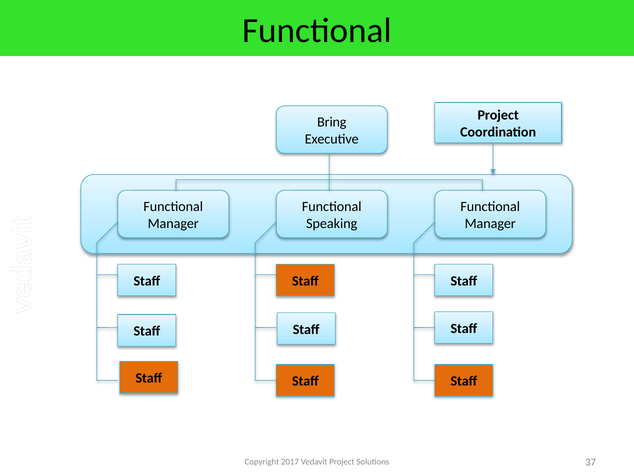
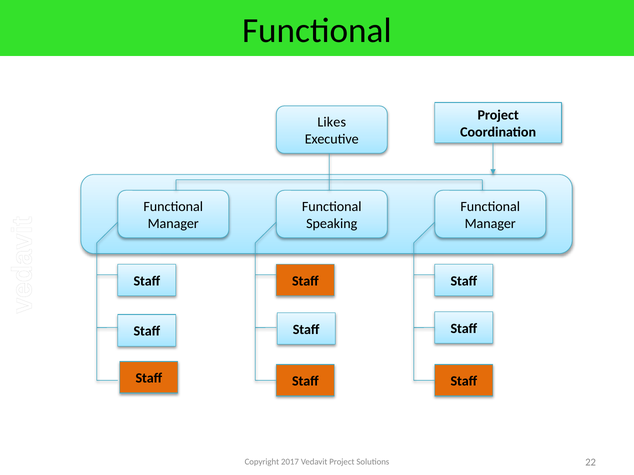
Bring: Bring -> Likes
37: 37 -> 22
